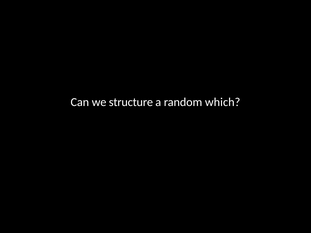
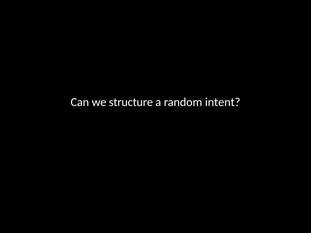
which: which -> intent
